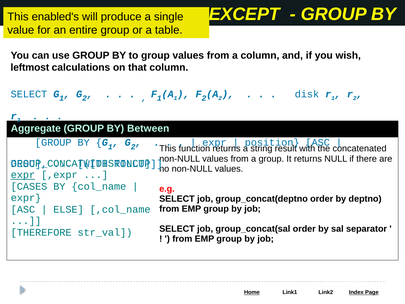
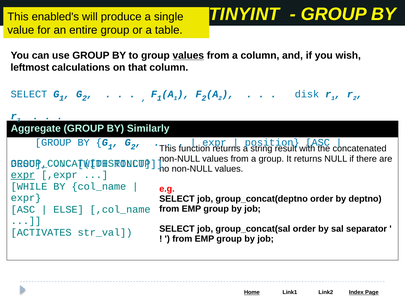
EXCEPT: EXCEPT -> TINYINT
values at (188, 55) underline: none -> present
Between: Between -> Similarly
CASES: CASES -> WHILE
THEREFORE: THEREFORE -> ACTIVATES
